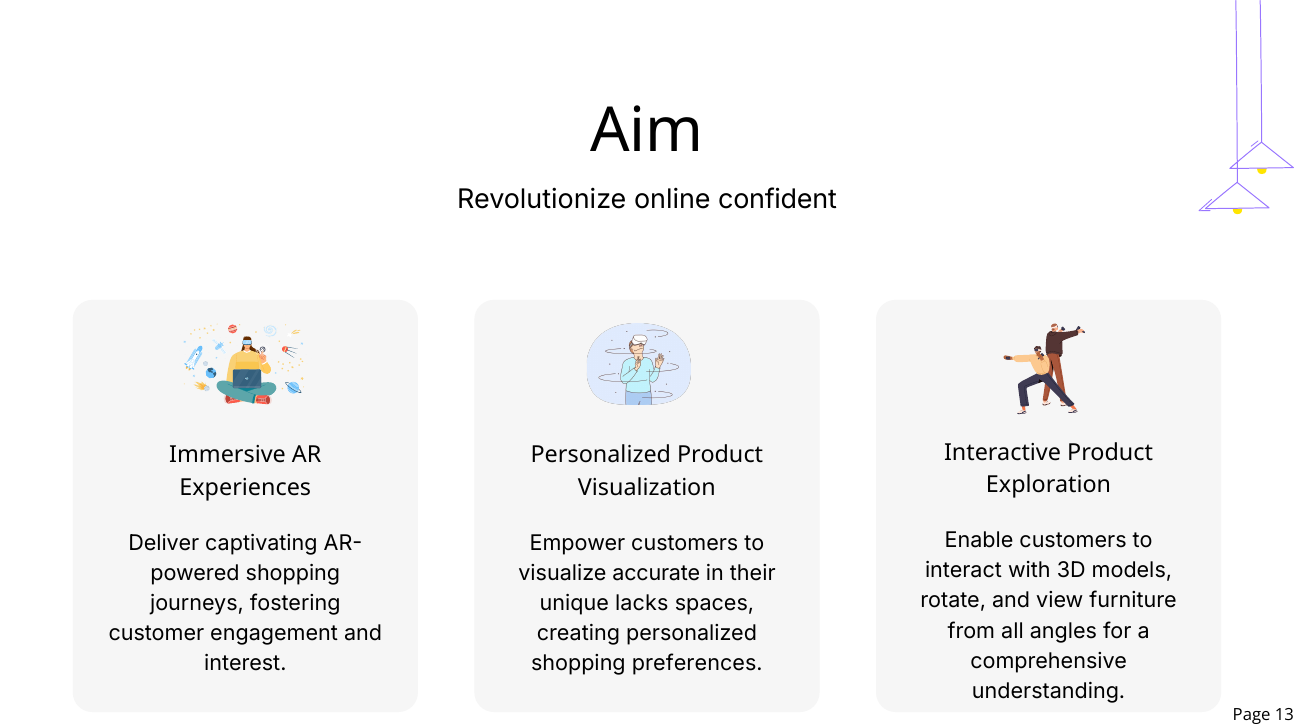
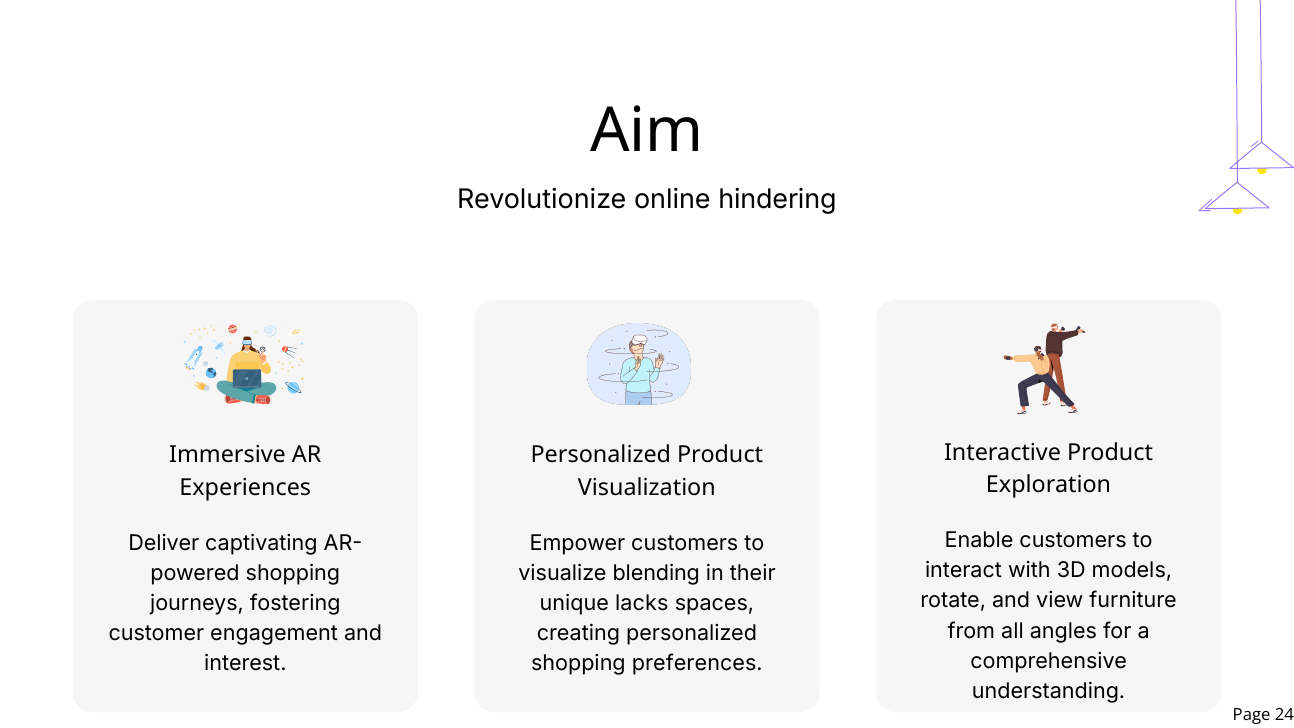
confident: confident -> hindering
accurate: accurate -> blending
13: 13 -> 24
